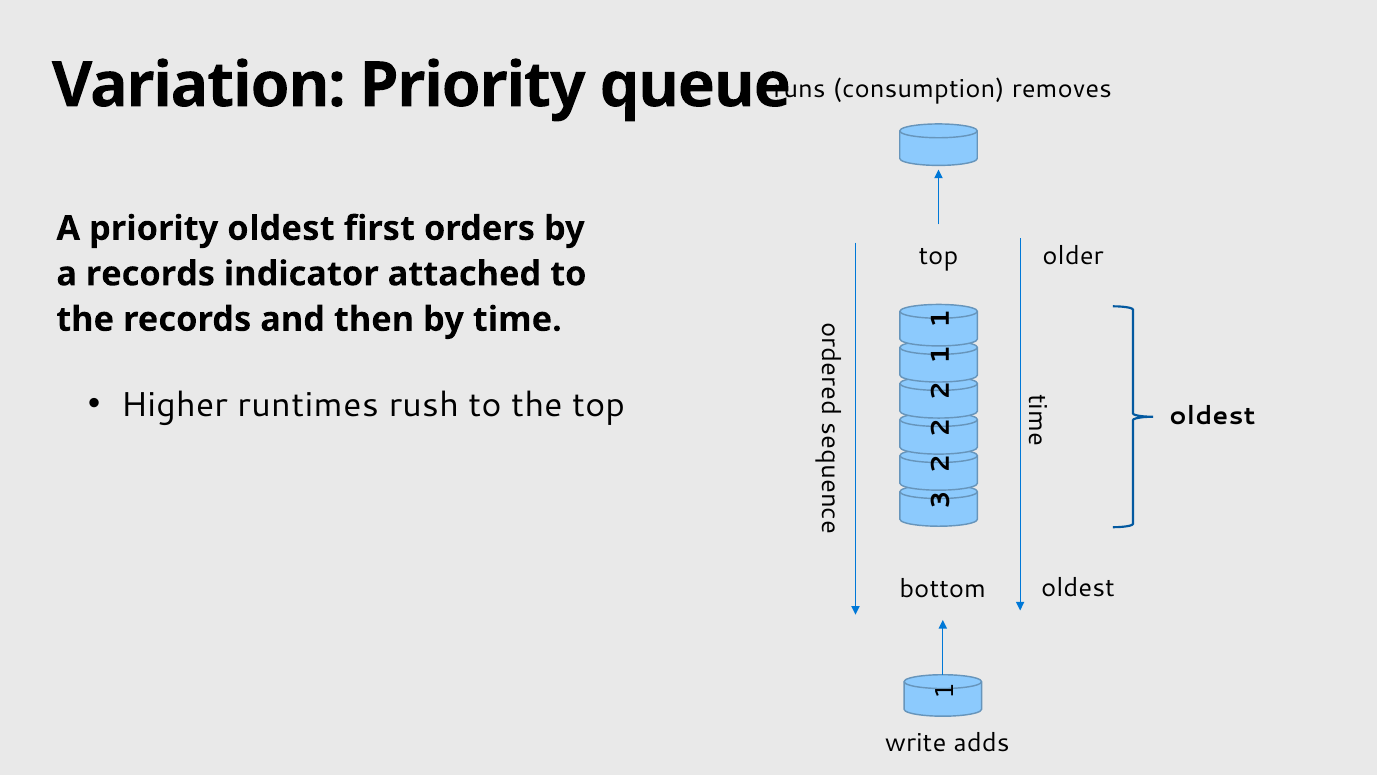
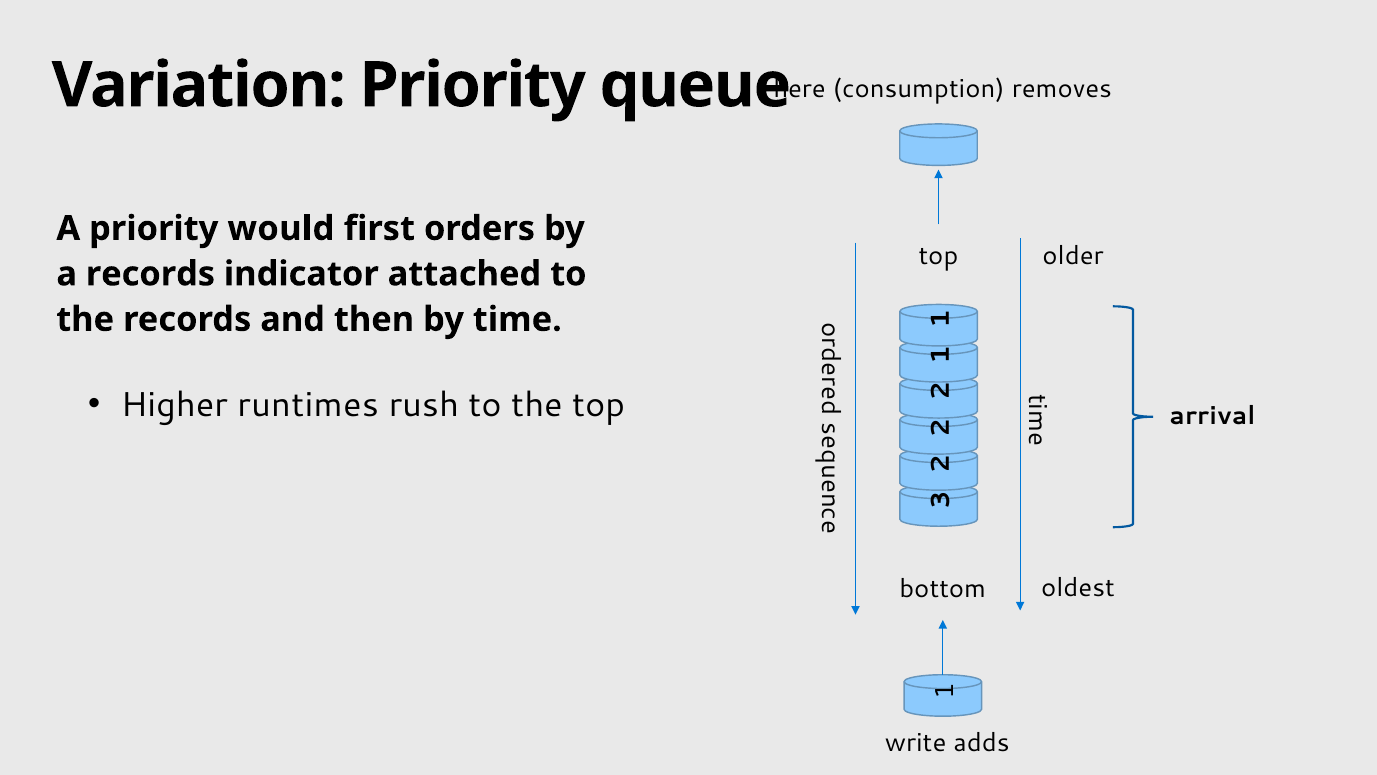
runs: runs -> here
priority oldest: oldest -> would
oldest at (1212, 416): oldest -> arrival
